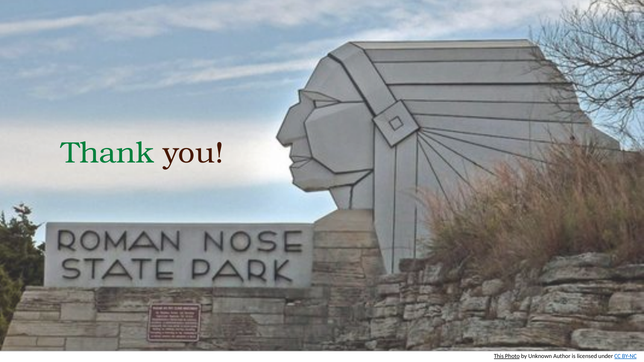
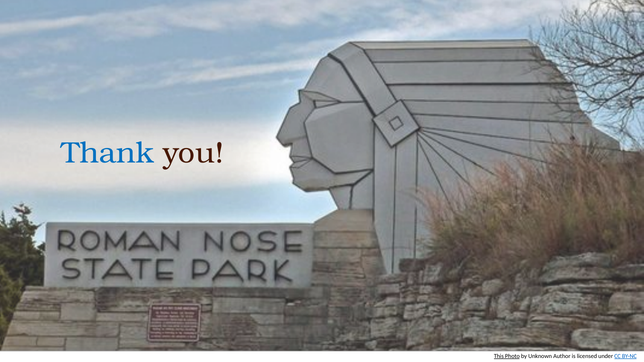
Thank colour: green -> blue
